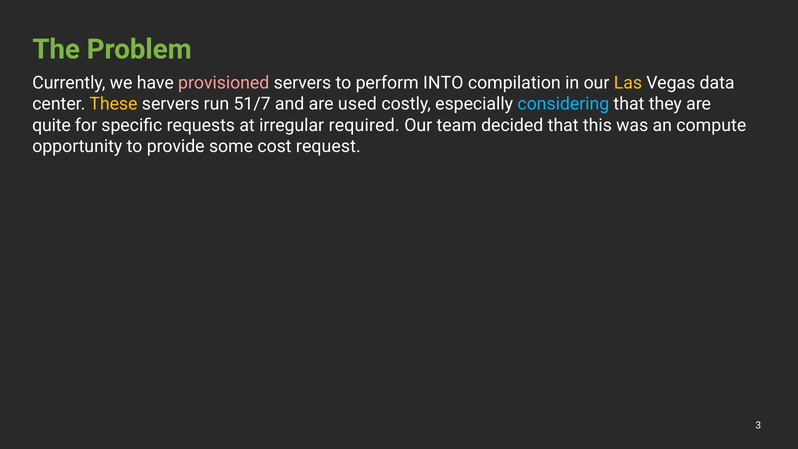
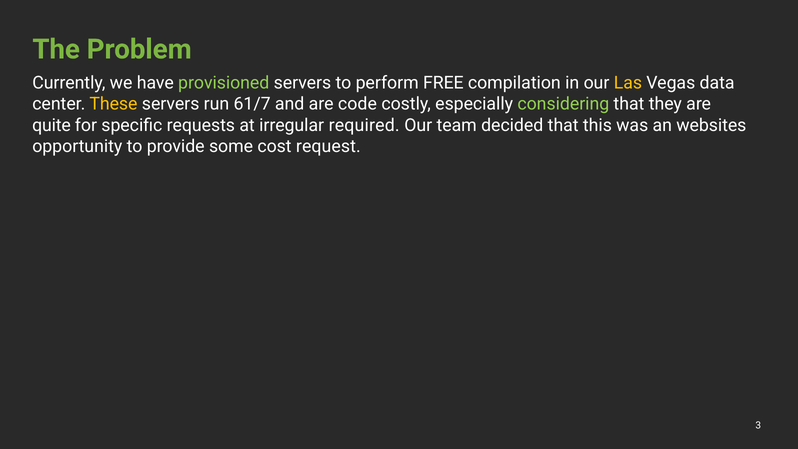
provisioned colour: pink -> light green
INTO: INTO -> FREE
51/7: 51/7 -> 61/7
used: used -> code
considering colour: light blue -> light green
compute: compute -> websites
